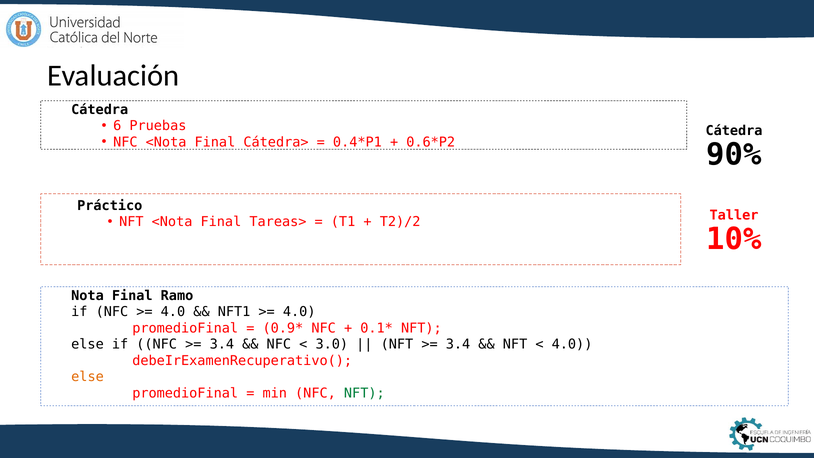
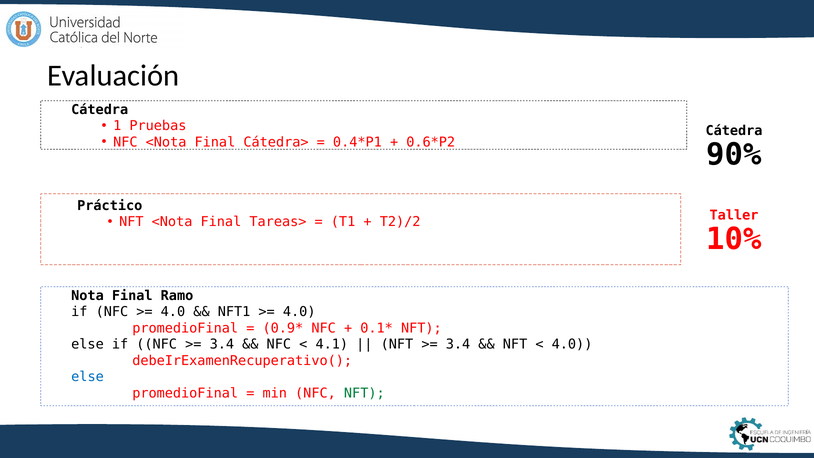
6: 6 -> 1
3.0: 3.0 -> 4.1
else at (88, 377) colour: orange -> blue
